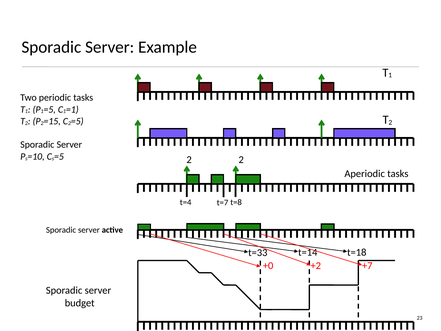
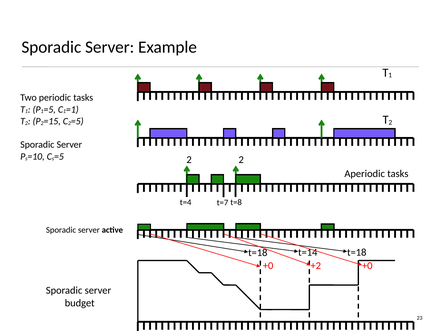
t=33 at (258, 253): t=33 -> t=18
+7 at (367, 266): +7 -> +0
